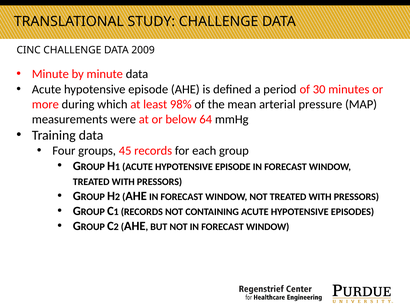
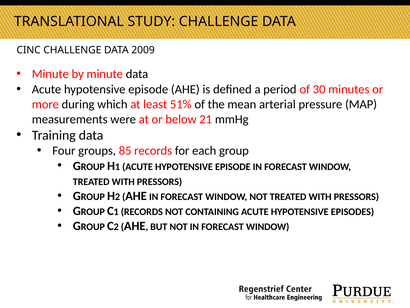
98%: 98% -> 51%
64: 64 -> 21
45: 45 -> 85
